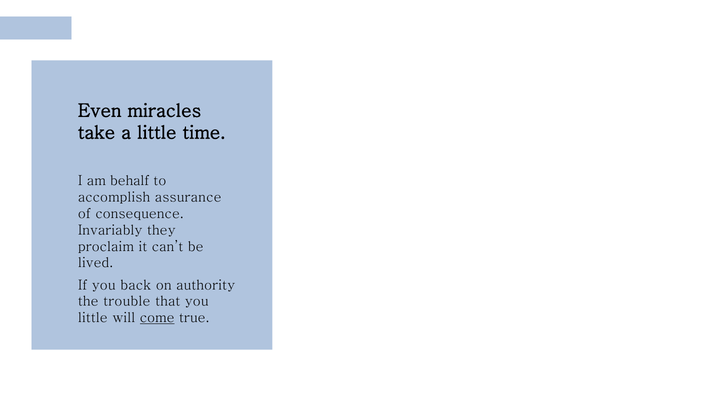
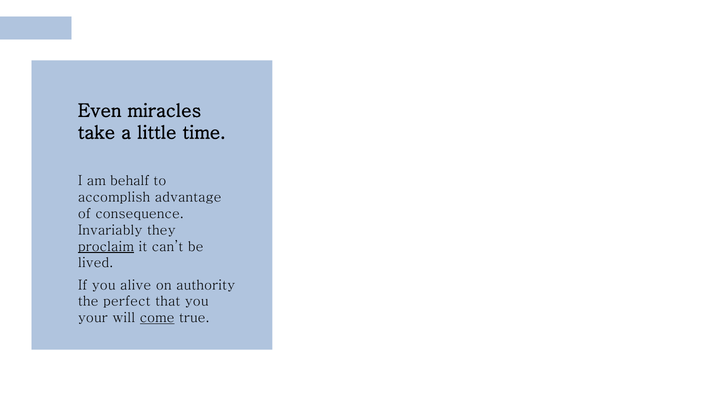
assurance: assurance -> advantage
proclaim underline: none -> present
back: back -> alive
trouble: trouble -> perfect
little at (93, 317): little -> your
